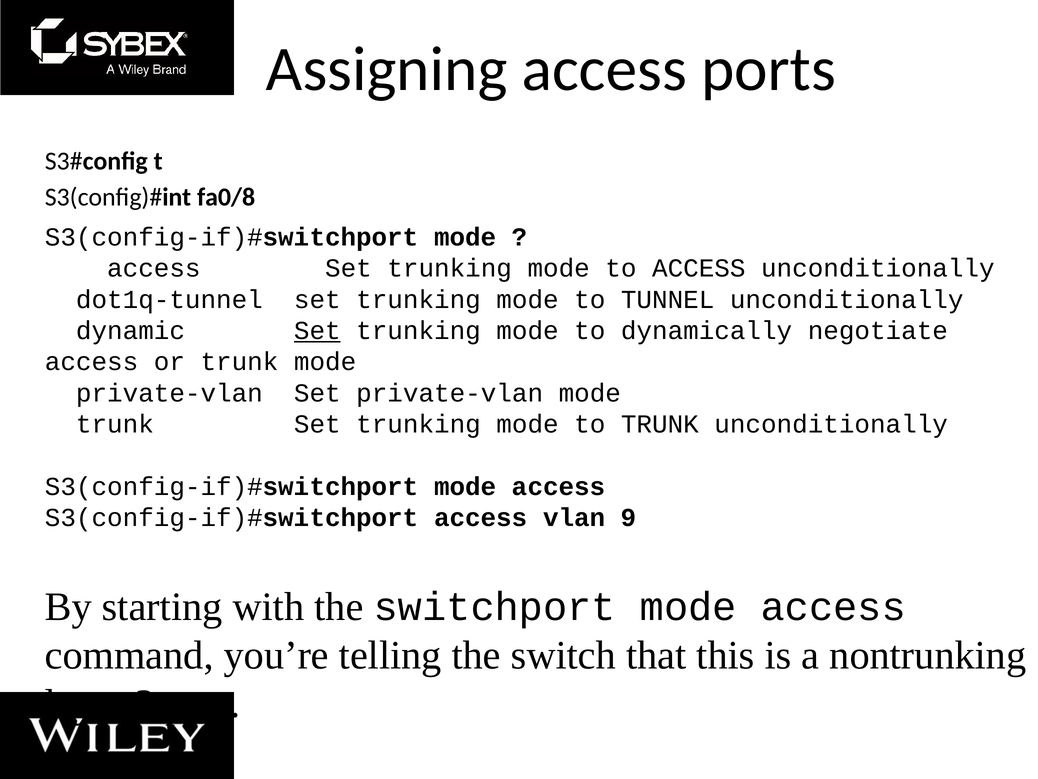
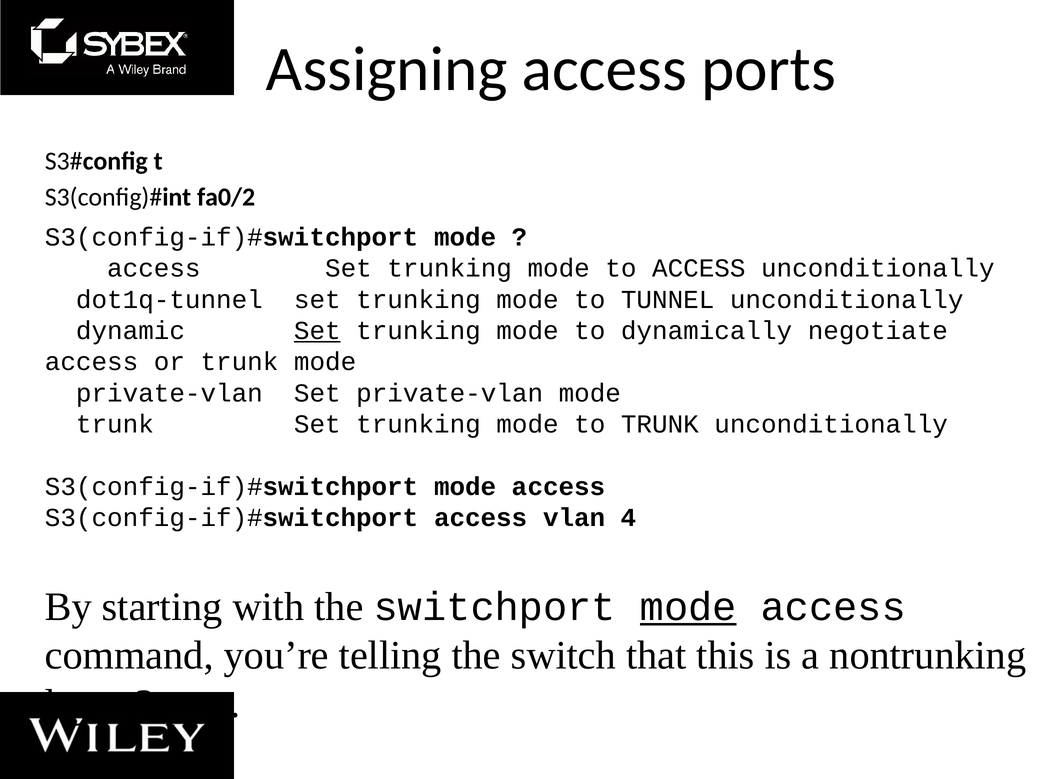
fa0/8: fa0/8 -> fa0/2
9: 9 -> 4
mode at (688, 607) underline: none -> present
